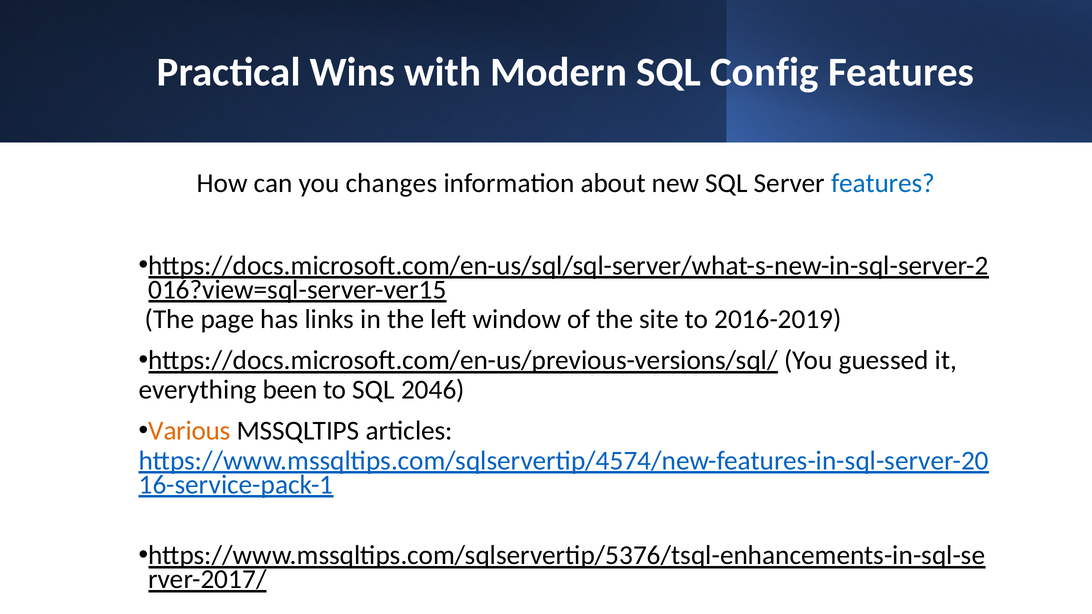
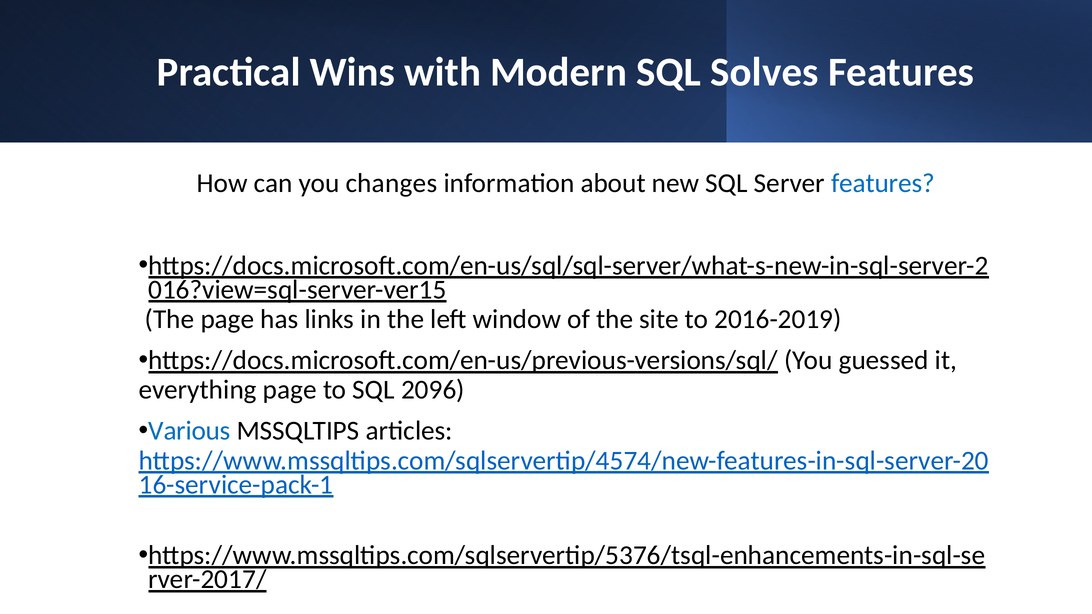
Config: Config -> Solves
everything been: been -> page
2046: 2046 -> 2096
Various colour: orange -> blue
